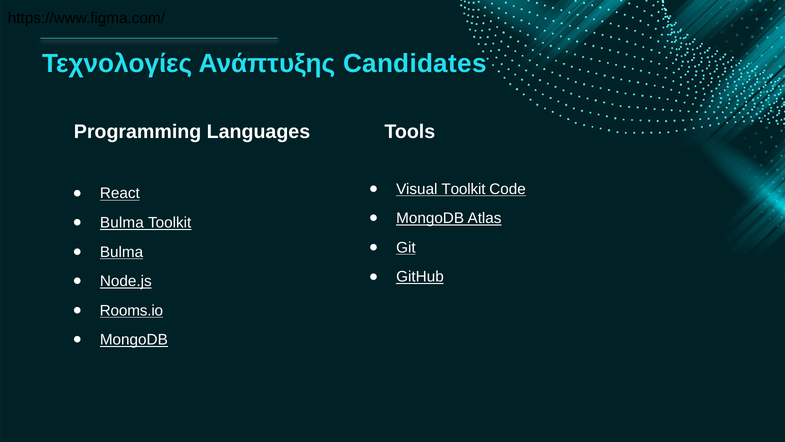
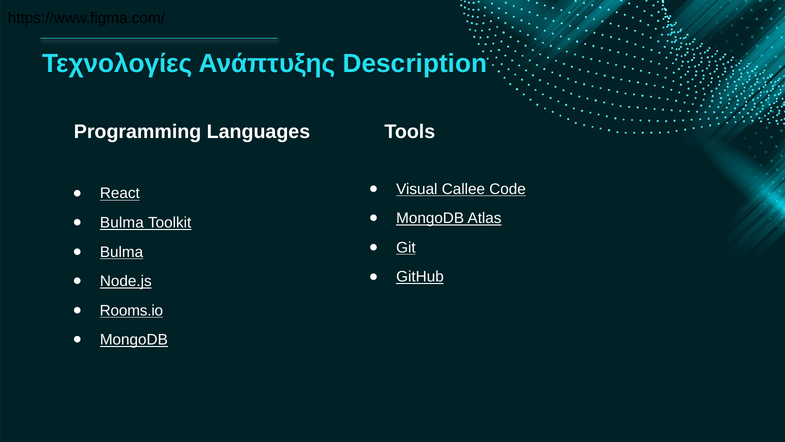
Candidates: Candidates -> Description
Visual Toolkit: Toolkit -> Callee
